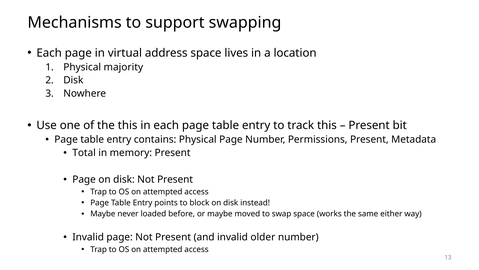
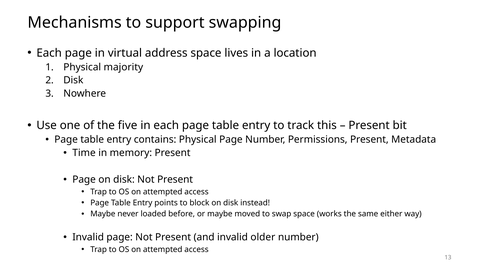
the this: this -> five
Total: Total -> Time
